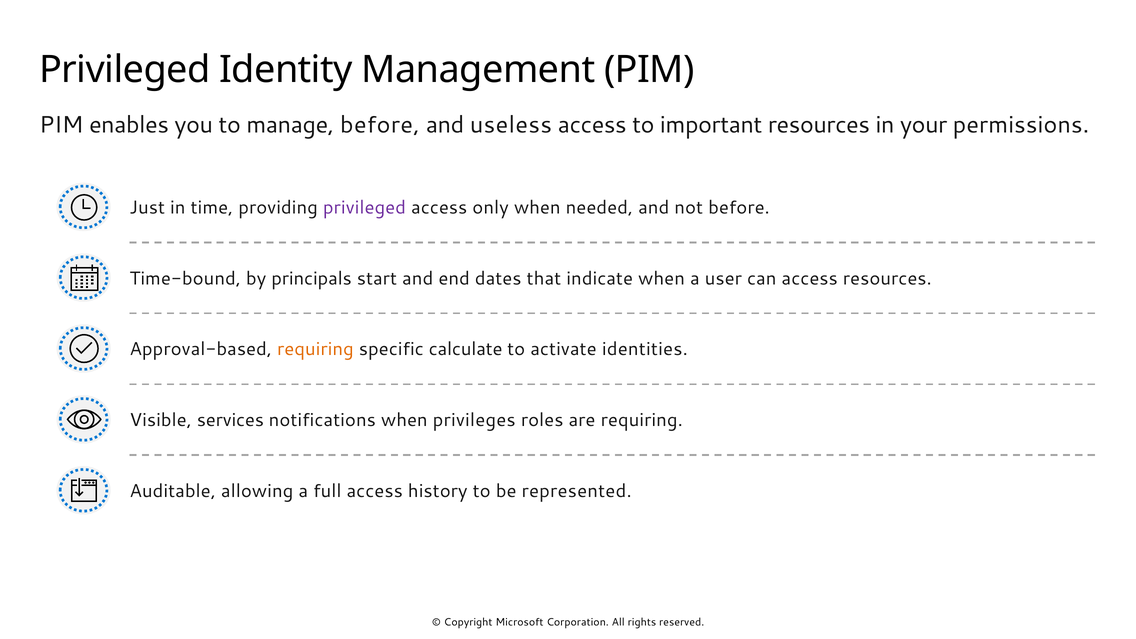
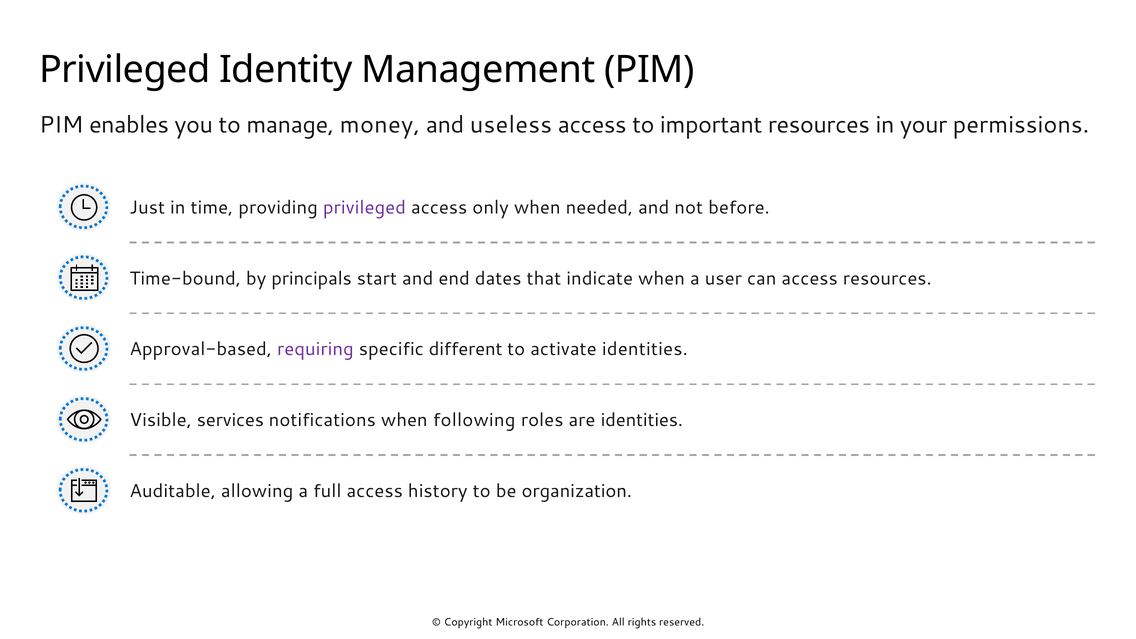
manage before: before -> money
requiring at (315, 349) colour: orange -> purple
calculate: calculate -> different
privileges: privileges -> following
are requiring: requiring -> identities
represented: represented -> organization
